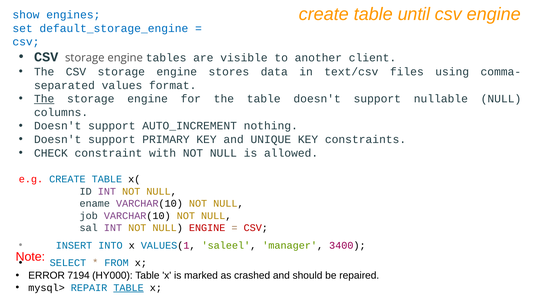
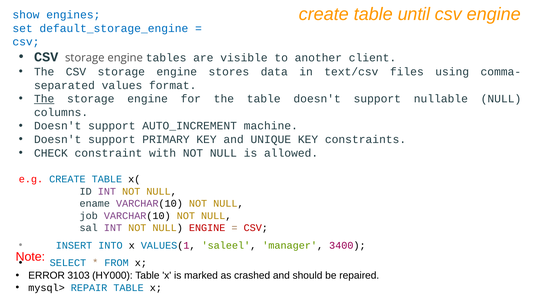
nothing: nothing -> machine
7194: 7194 -> 3103
TABLE at (129, 287) underline: present -> none
